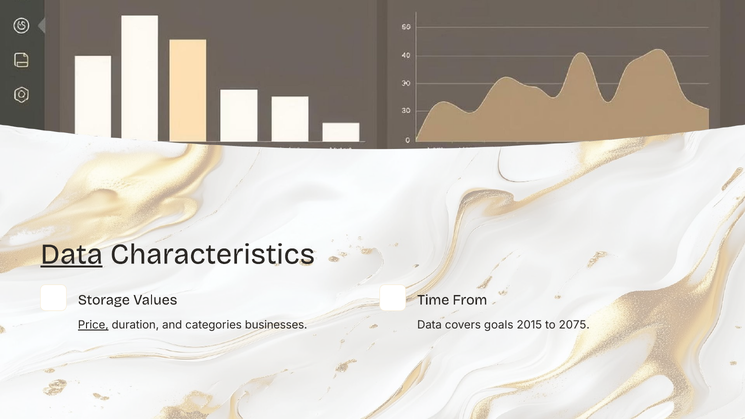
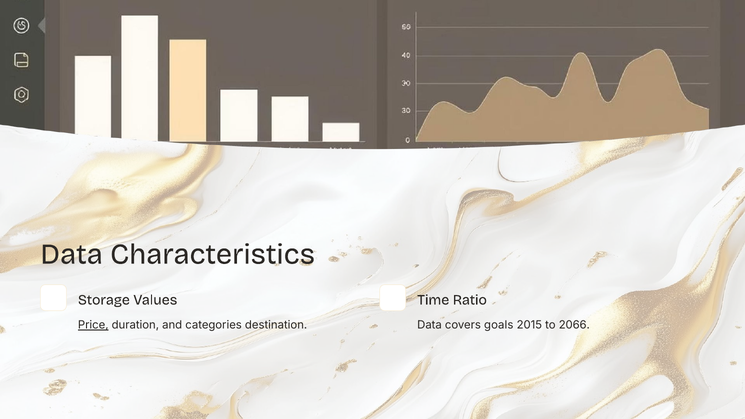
Data at (72, 254) underline: present -> none
From: From -> Ratio
businesses: businesses -> destination
2075: 2075 -> 2066
